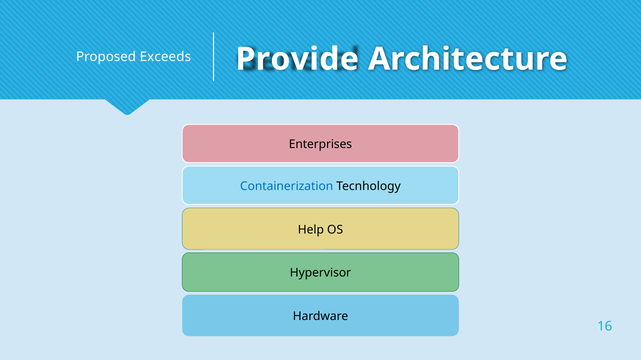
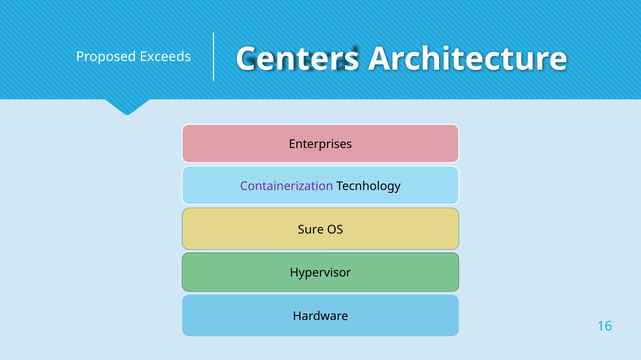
Provide: Provide -> Centers
Containerization colour: blue -> purple
Help: Help -> Sure
